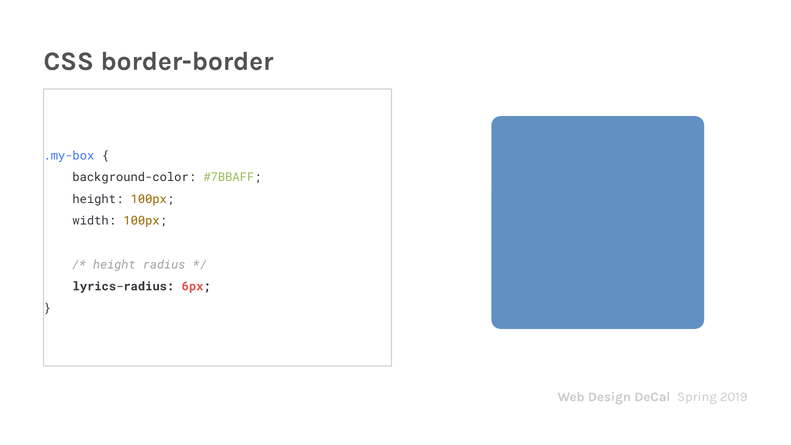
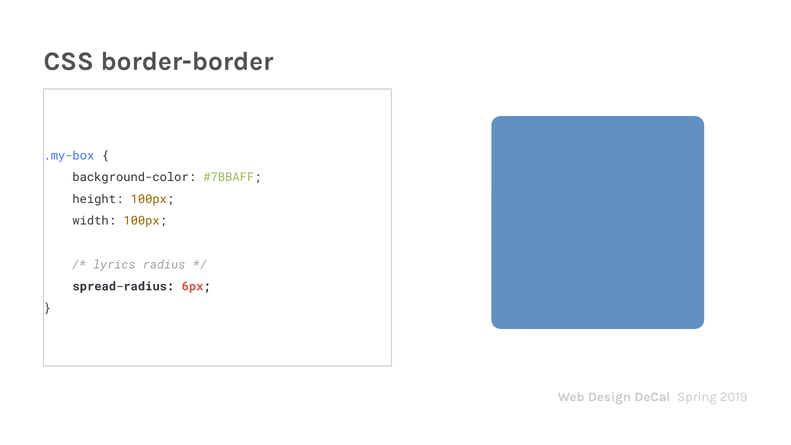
height at (114, 265): height -> lyrics
lyrics-radius: lyrics-radius -> spread-radius
